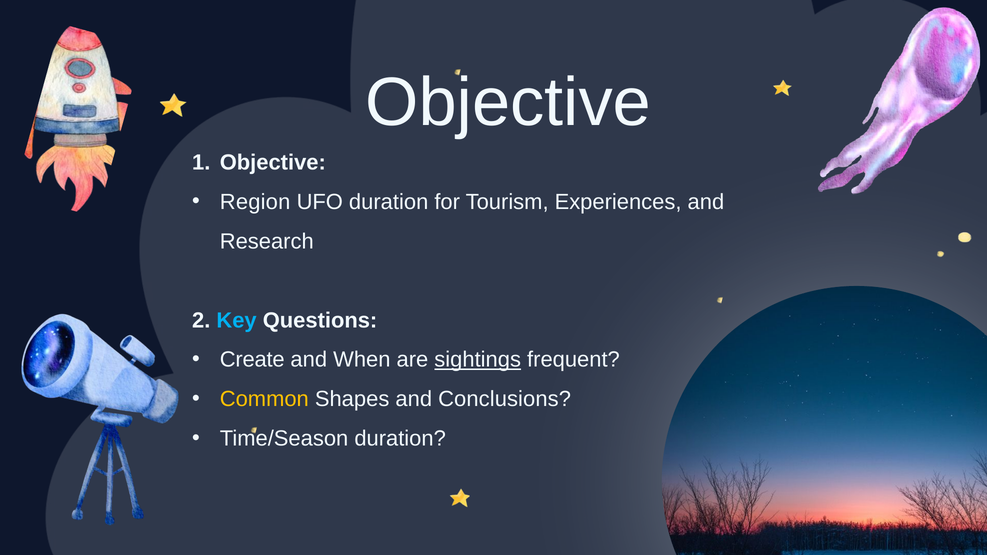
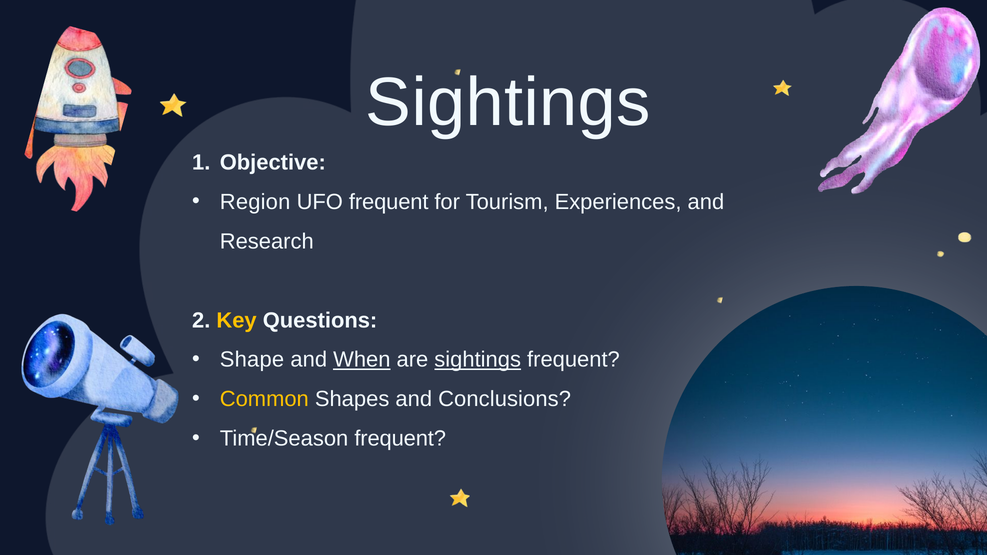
Objective at (508, 103): Objective -> Sightings
UFO duration: duration -> frequent
Key colour: light blue -> yellow
Create: Create -> Shape
When underline: none -> present
Time/Season duration: duration -> frequent
